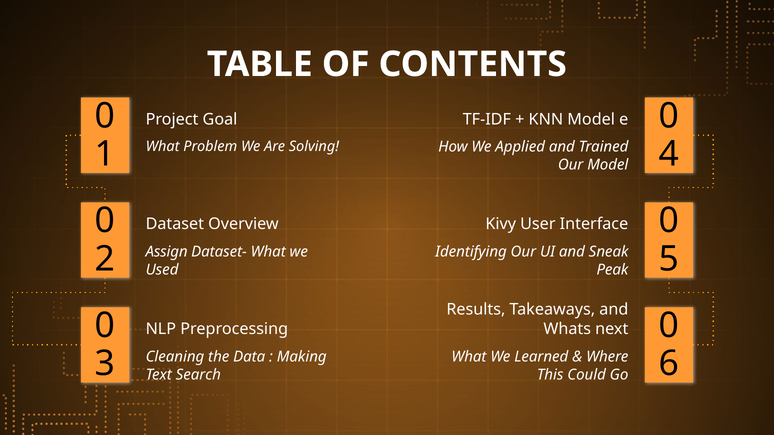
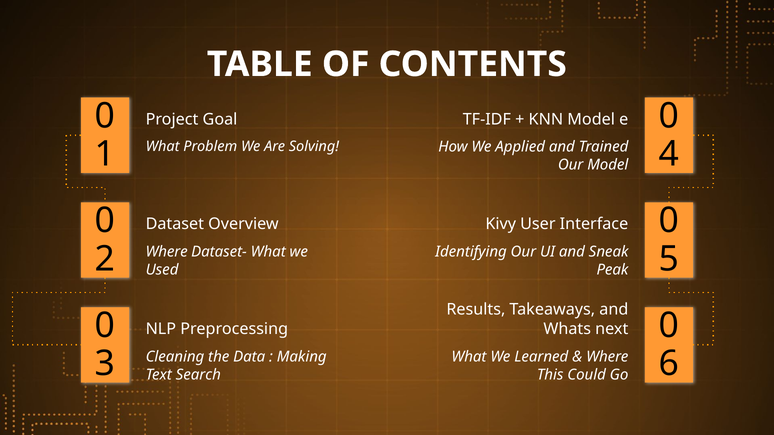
Assign at (167, 252): Assign -> Where
